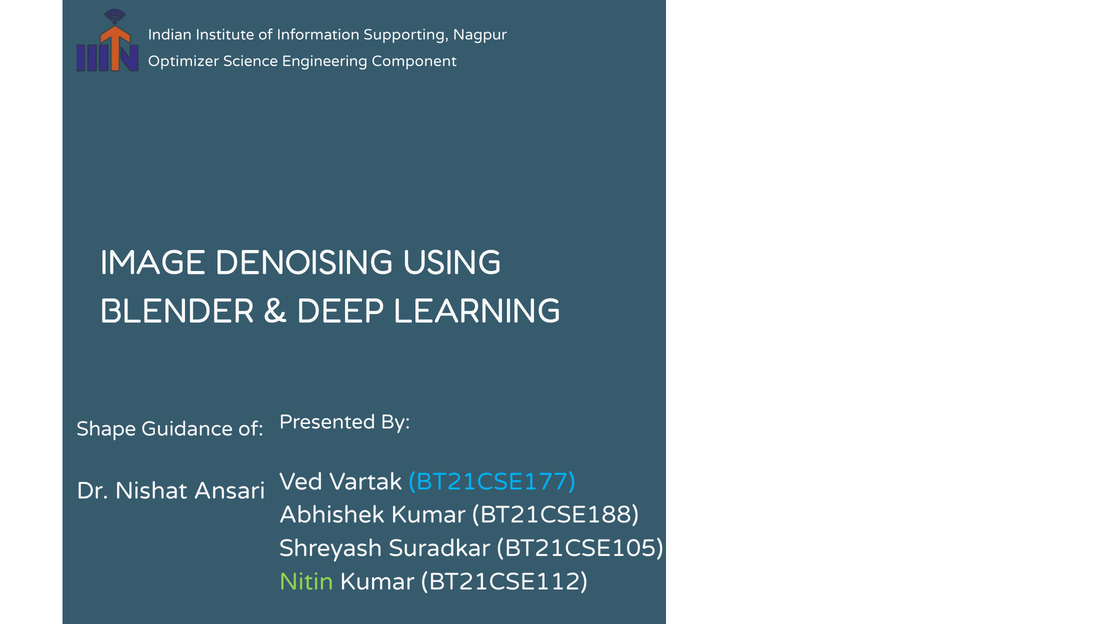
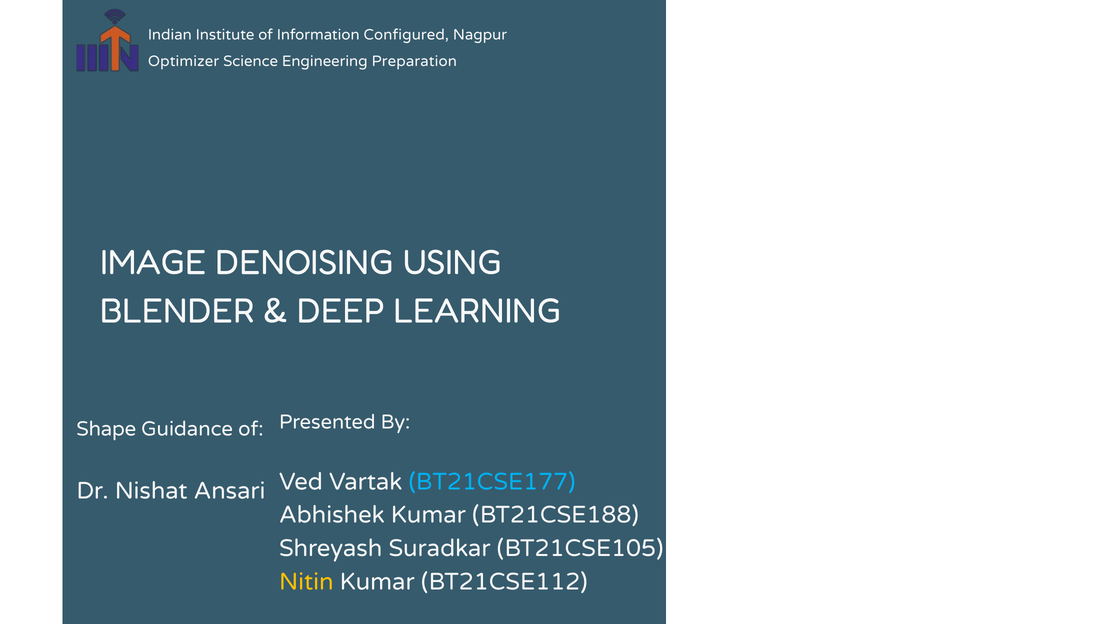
Supporting: Supporting -> Configured
Component: Component -> Preparation
Nitin colour: light green -> yellow
